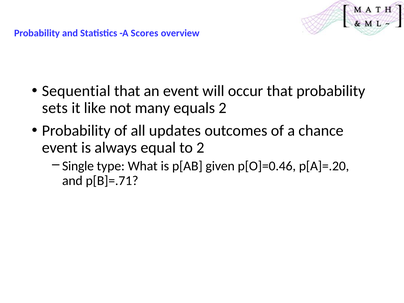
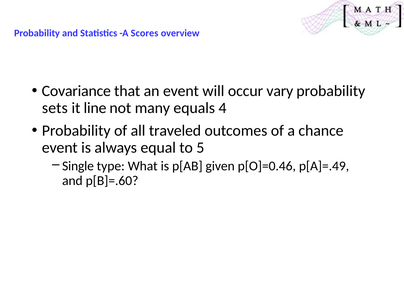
Sequential: Sequential -> Covariance
occur that: that -> vary
like: like -> line
equals 2: 2 -> 4
updates: updates -> traveled
to 2: 2 -> 5
p[A]=.20: p[A]=.20 -> p[A]=.49
p[B]=.71: p[B]=.71 -> p[B]=.60
